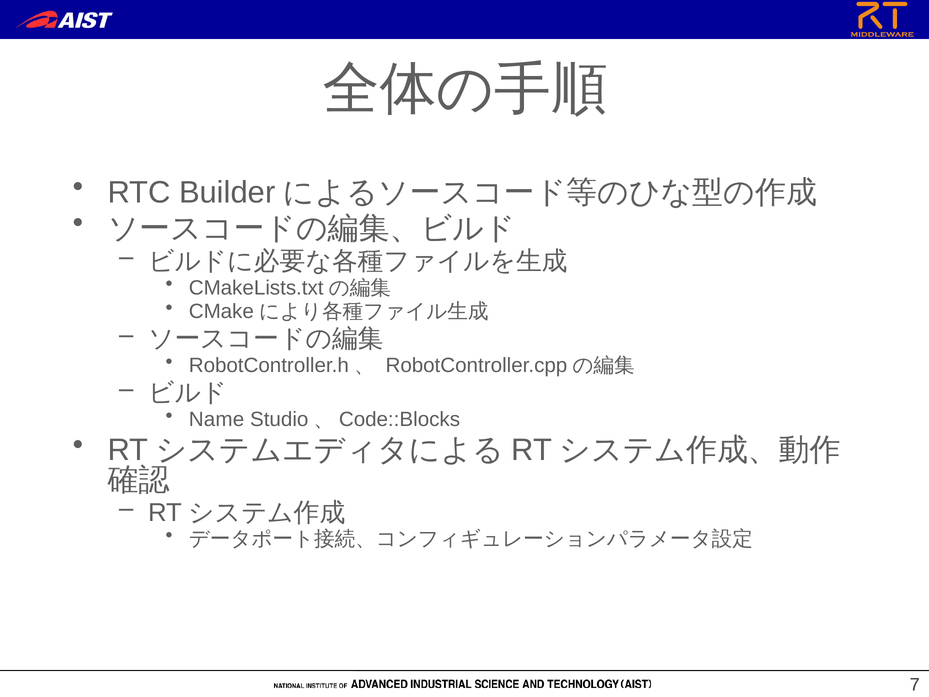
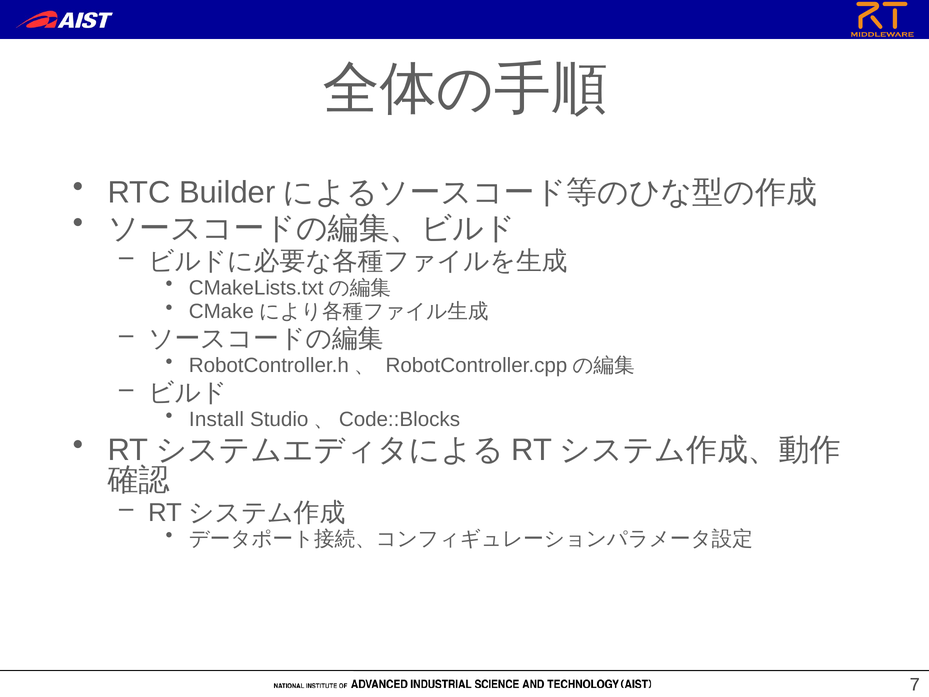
Name: Name -> Install
